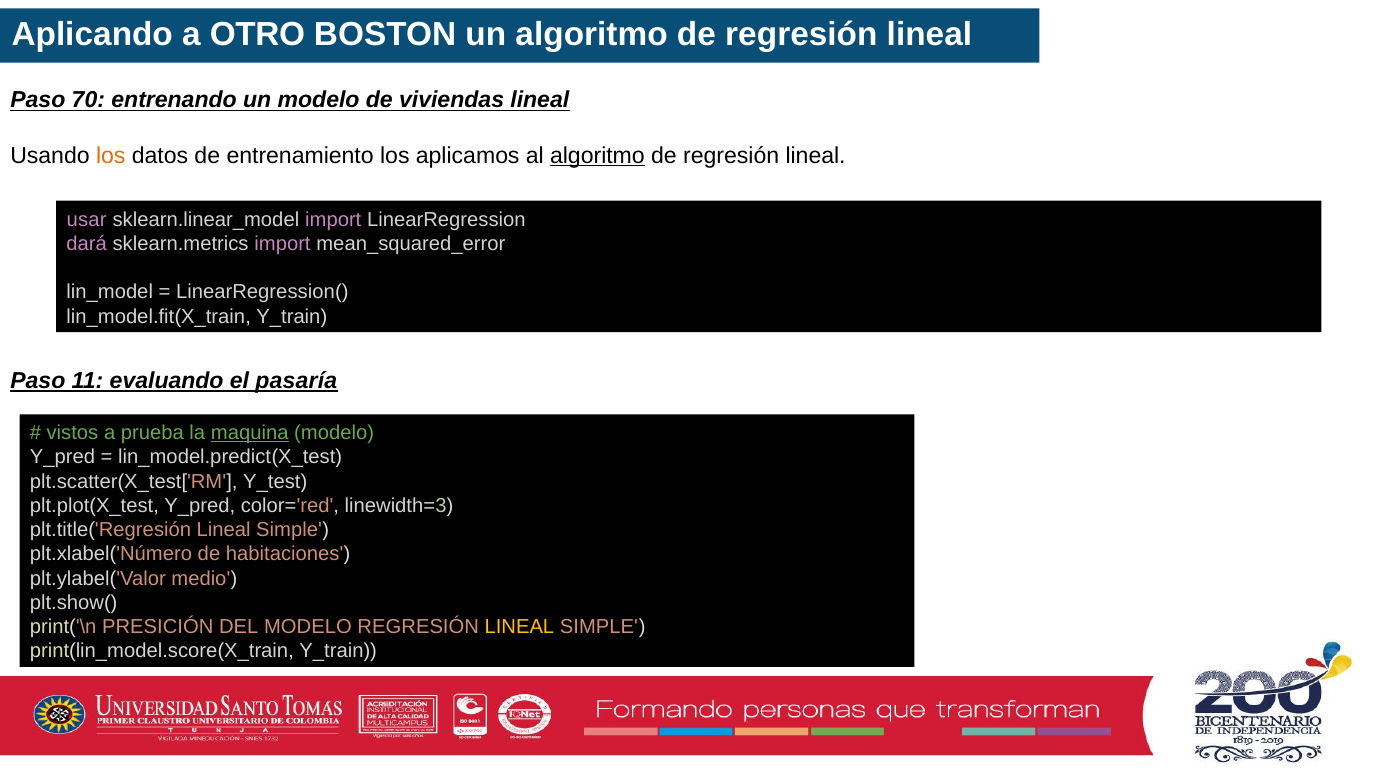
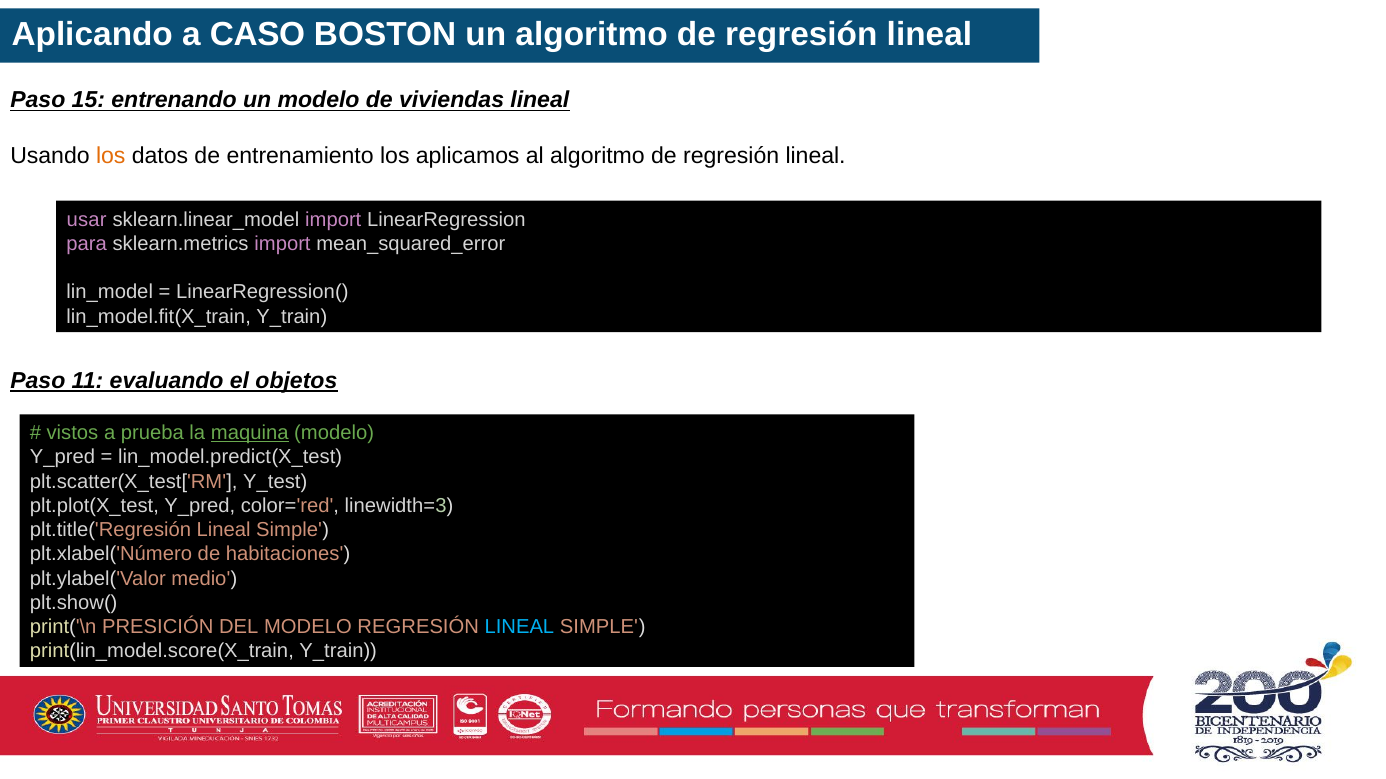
OTRO: OTRO -> CASO
70: 70 -> 15
algoritmo at (597, 156) underline: present -> none
dará: dará -> para
pasaría: pasaría -> objetos
LINEAL at (519, 627) colour: yellow -> light blue
